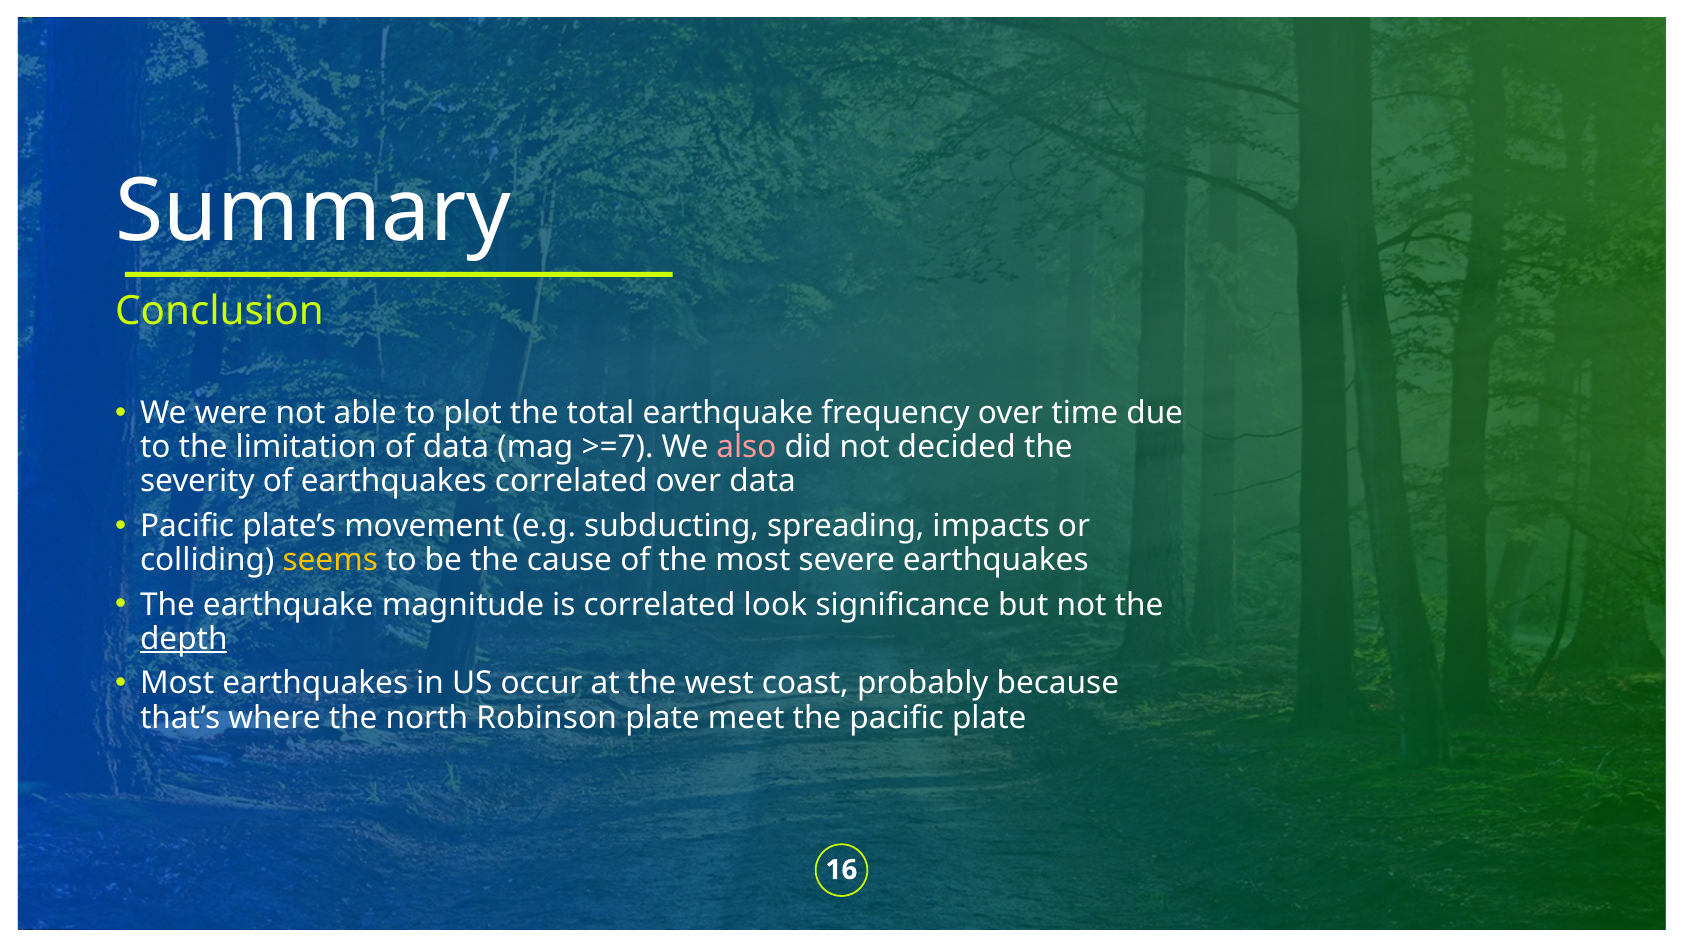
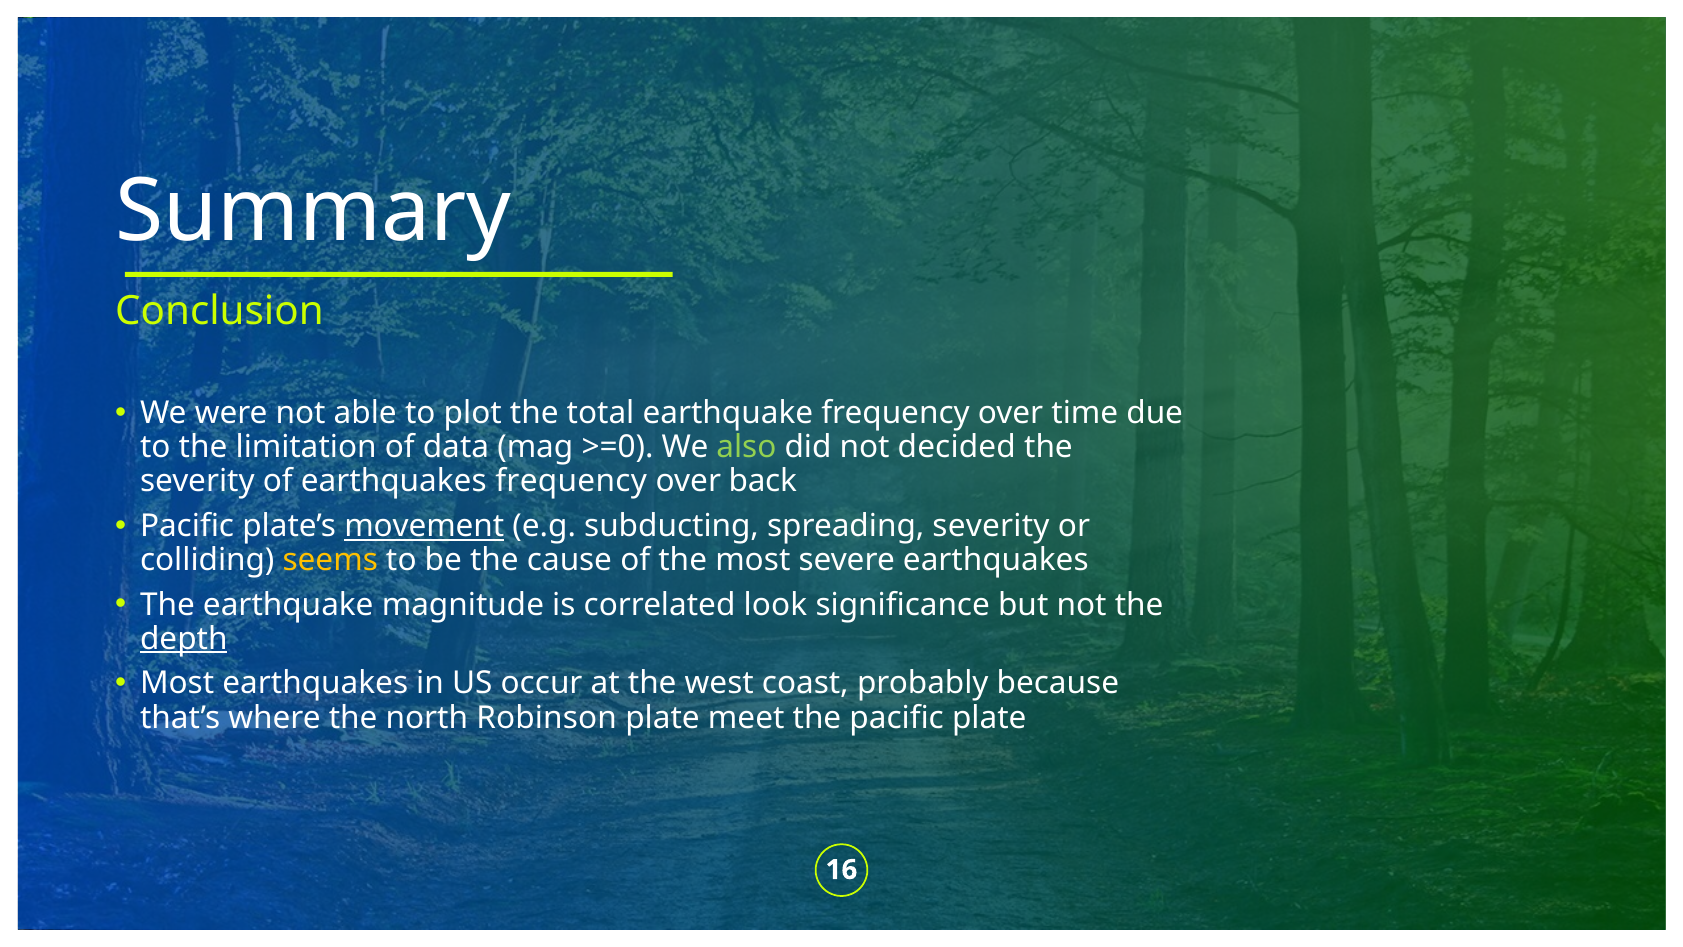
>=7: >=7 -> >=0
also colour: pink -> light green
earthquakes correlated: correlated -> frequency
over data: data -> back
movement underline: none -> present
spreading impacts: impacts -> severity
